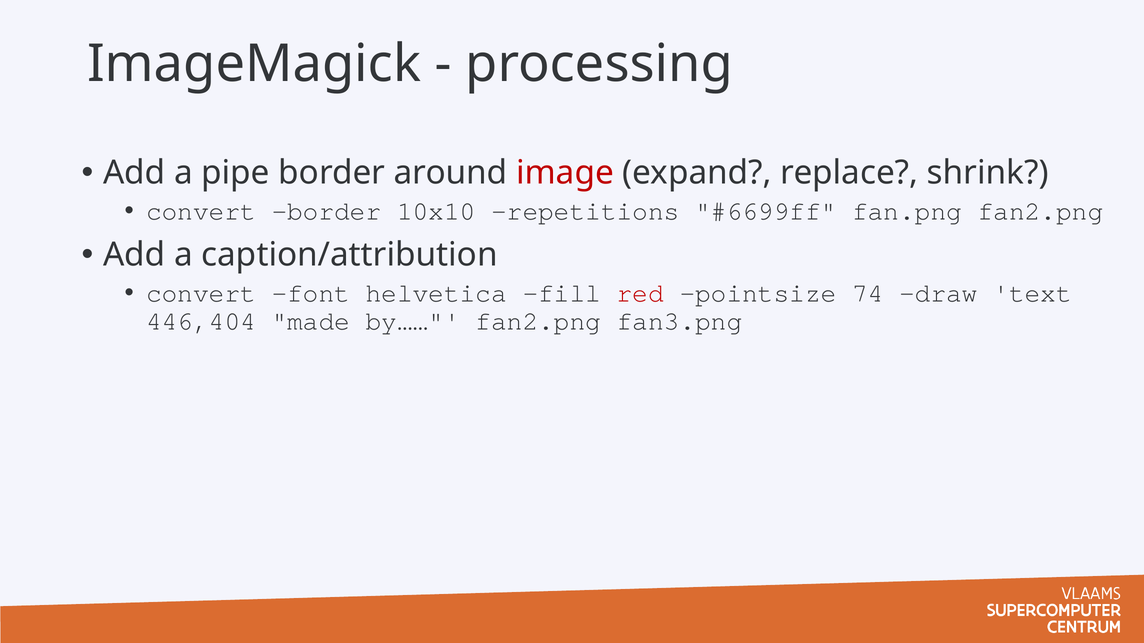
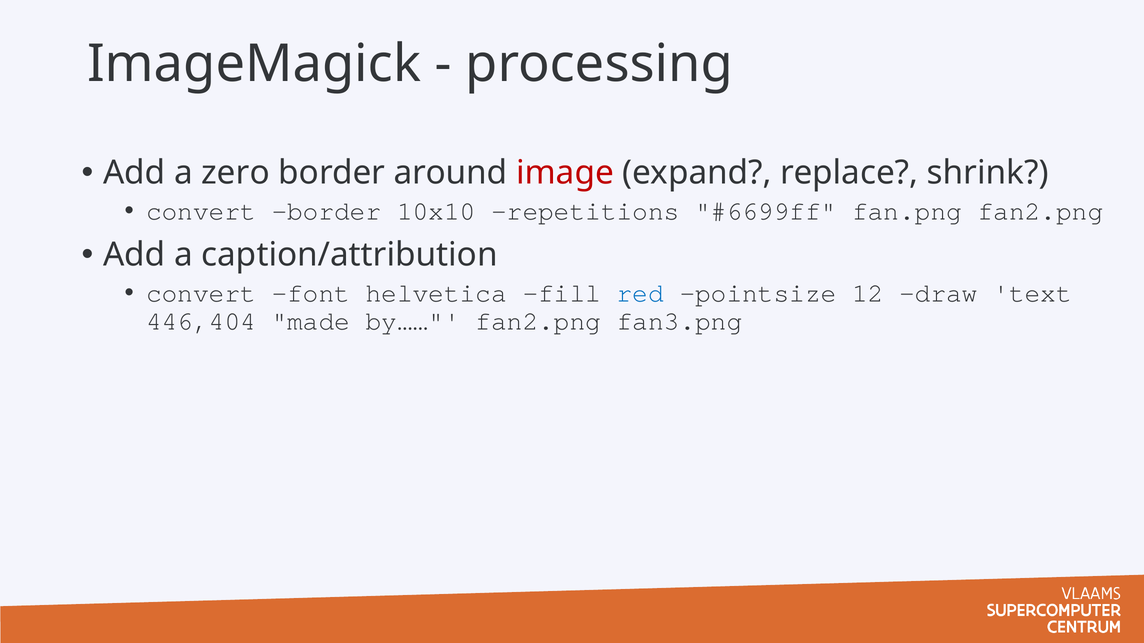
pipe: pipe -> zero
red colour: red -> blue
74: 74 -> 12
